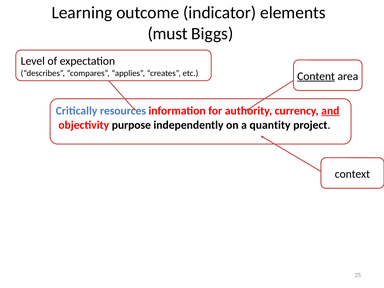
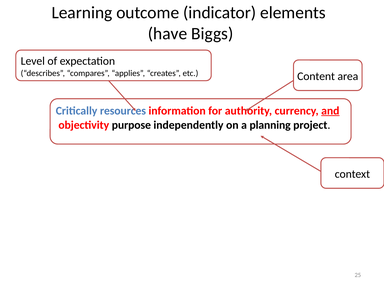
must: must -> have
Content underline: present -> none
quantity: quantity -> planning
